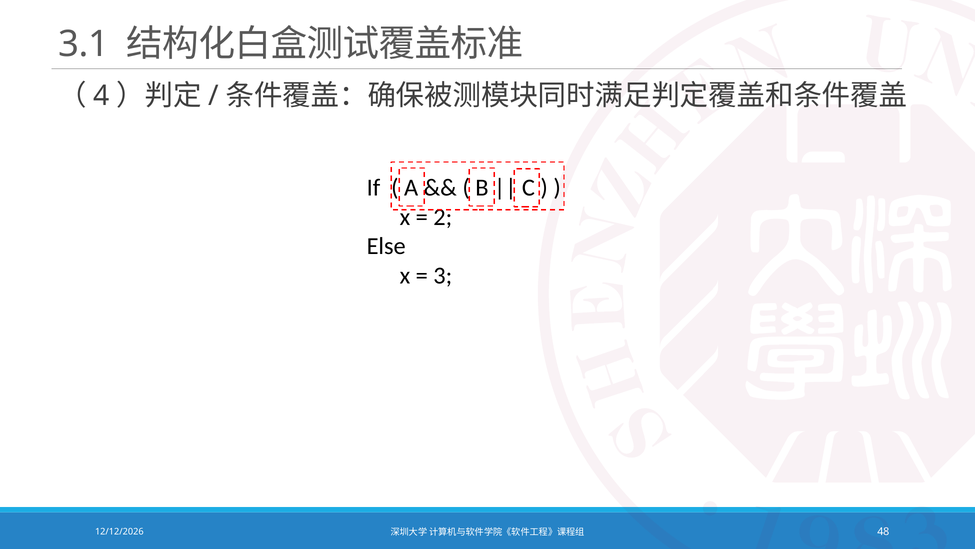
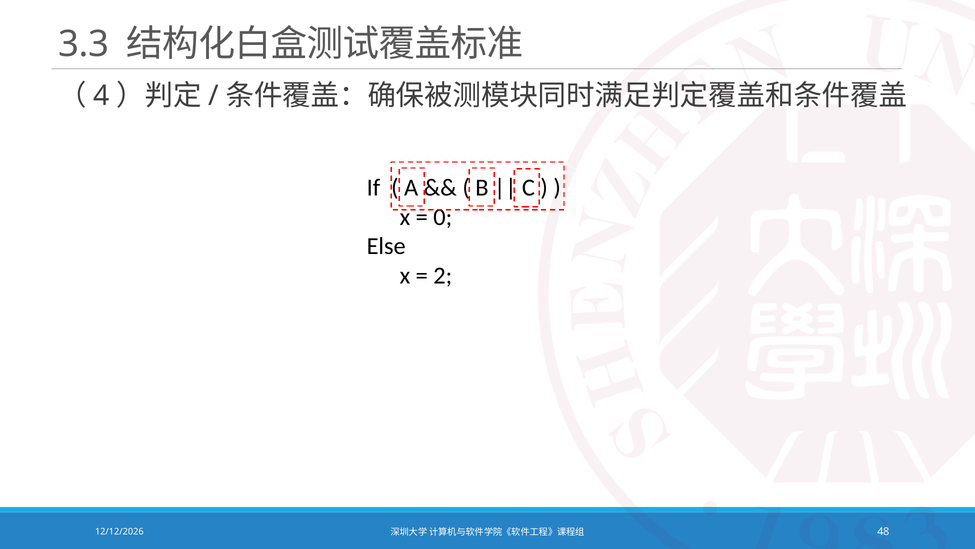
3.1: 3.1 -> 3.3
2: 2 -> 0
3: 3 -> 2
